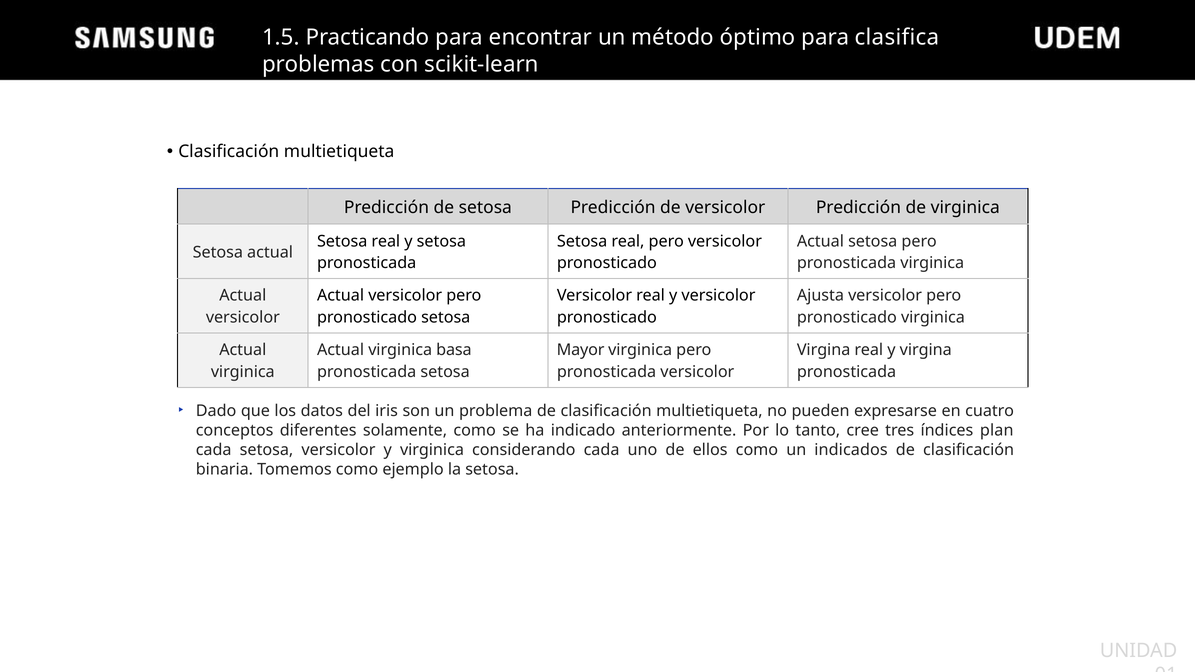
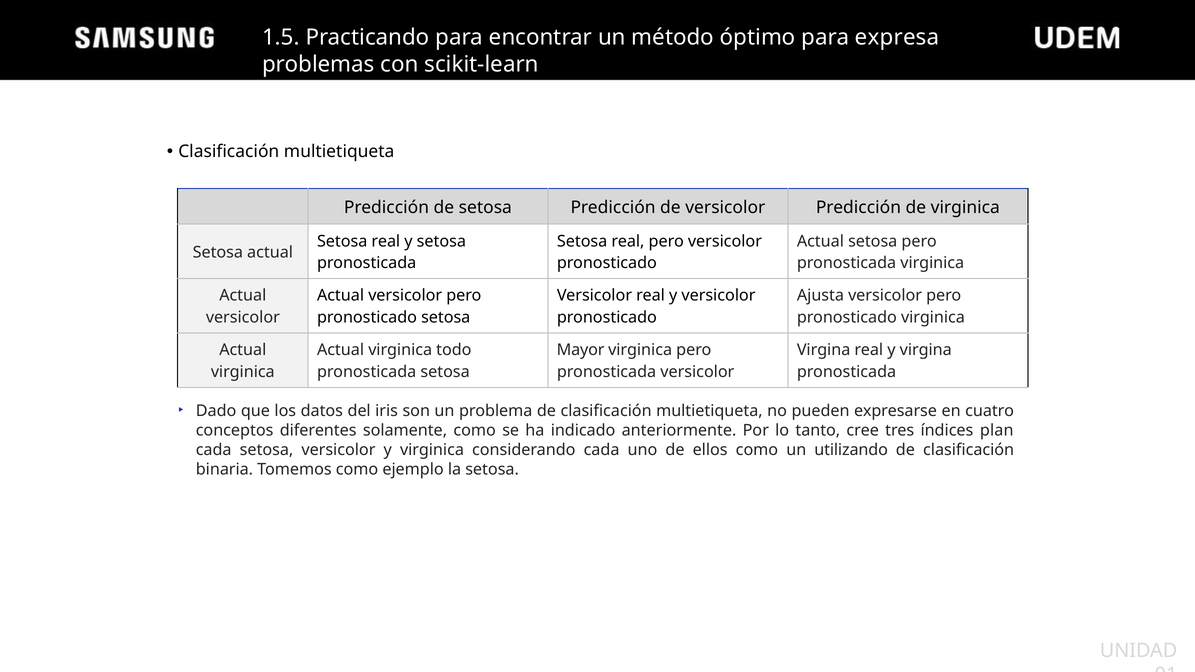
clasifica: clasifica -> expresa
basa: basa -> todo
indicados: indicados -> utilizando
